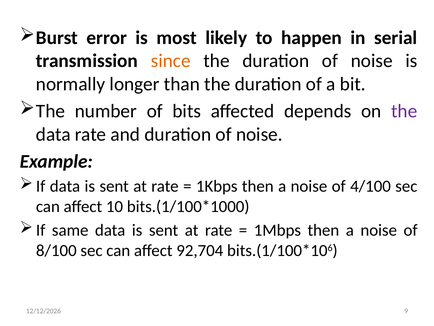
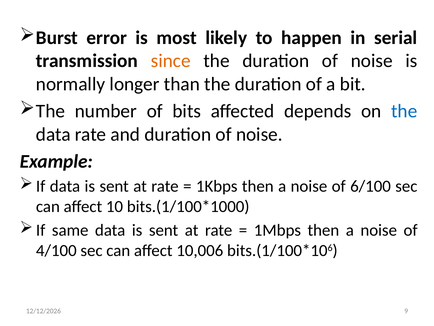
the at (404, 111) colour: purple -> blue
4/100: 4/100 -> 6/100
8/100: 8/100 -> 4/100
92,704: 92,704 -> 10,006
